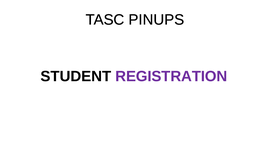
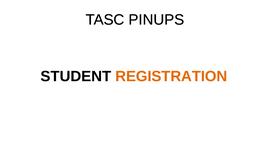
REGISTRATION colour: purple -> orange
